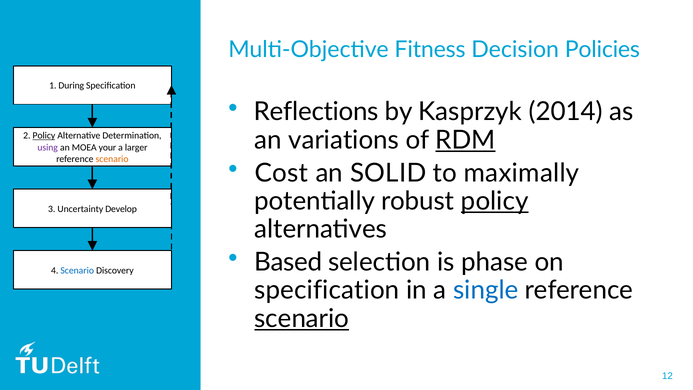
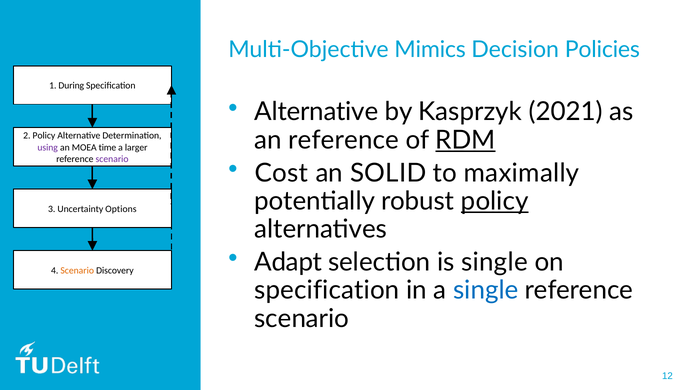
Fitness: Fitness -> Mimics
Reflections at (316, 112): Reflections -> Alternative
2014: 2014 -> 2021
an variations: variations -> reference
Policy at (44, 136) underline: present -> none
your: your -> time
scenario at (112, 159) colour: orange -> purple
Develop: Develop -> Options
Based: Based -> Adapt
is phase: phase -> single
Scenario at (77, 270) colour: blue -> orange
scenario at (302, 318) underline: present -> none
